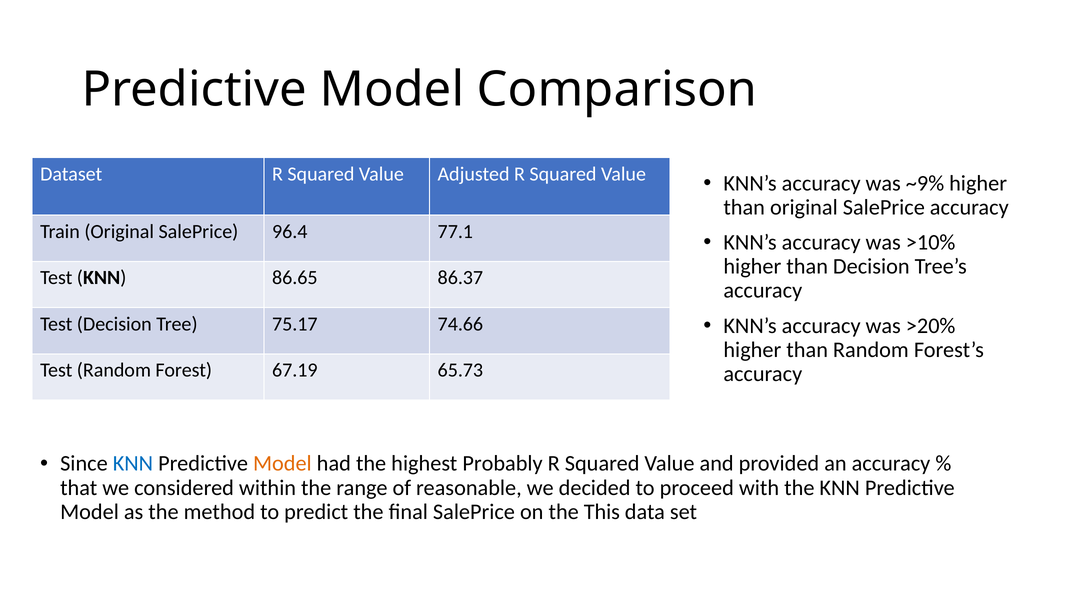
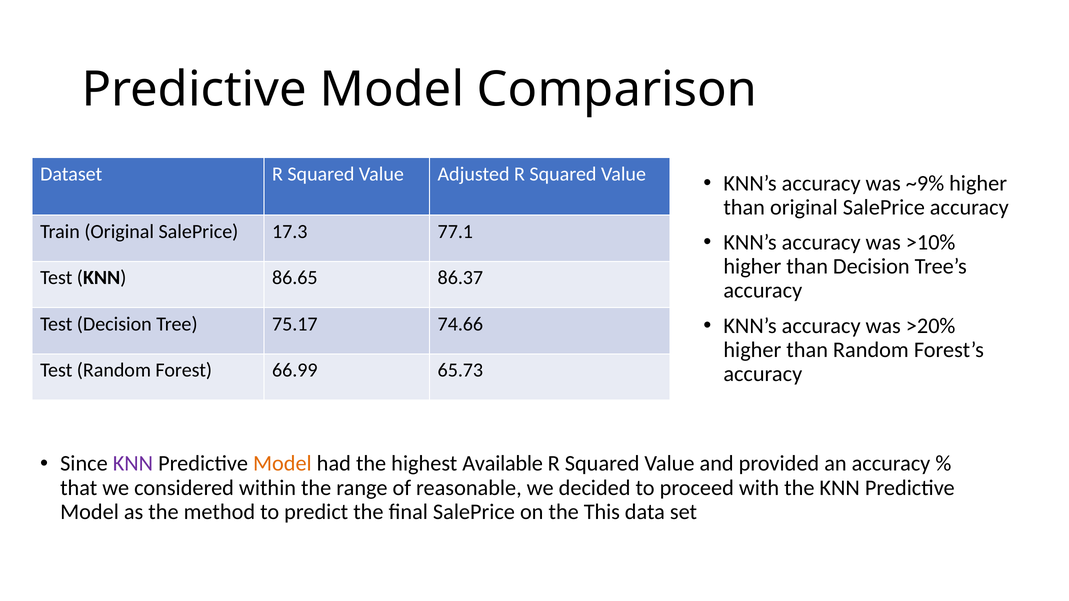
96.4: 96.4 -> 17.3
67.19: 67.19 -> 66.99
KNN at (133, 464) colour: blue -> purple
Probably: Probably -> Available
